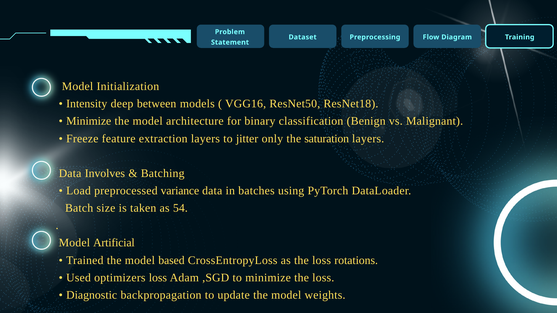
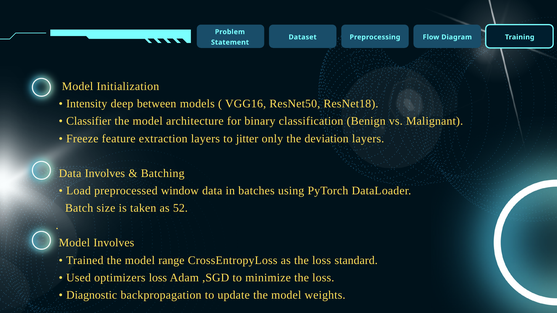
Minimize at (89, 121): Minimize -> Classifier
saturation: saturation -> deviation
variance: variance -> window
54: 54 -> 52
Model Artificial: Artificial -> Involves
based: based -> range
rotations: rotations -> standard
